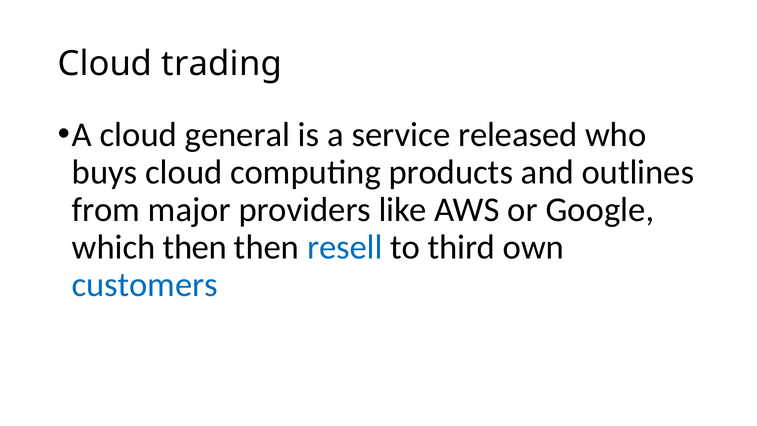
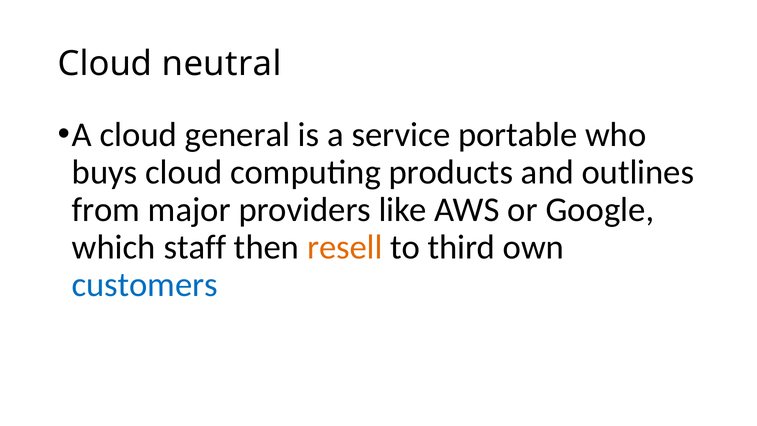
trading: trading -> neutral
released: released -> portable
which then: then -> staff
resell colour: blue -> orange
